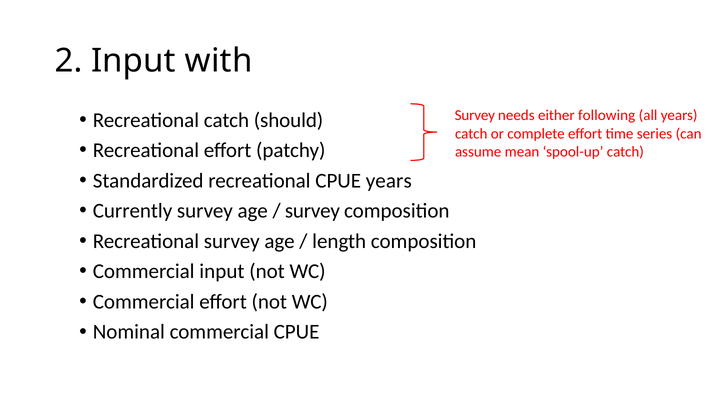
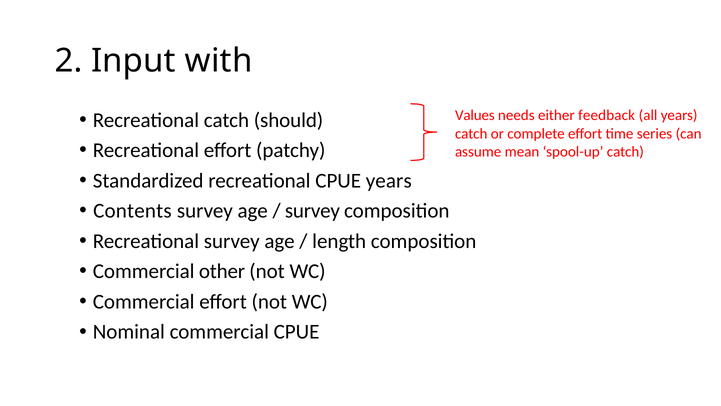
Survey at (475, 115): Survey -> Values
following: following -> feedback
Currently: Currently -> Contents
Commercial input: input -> other
